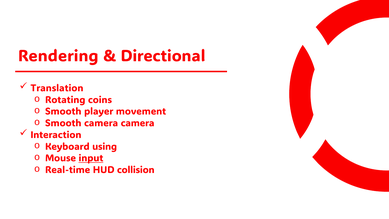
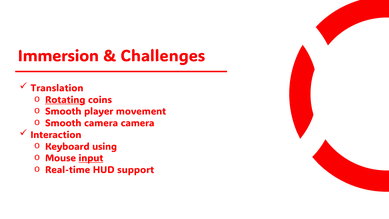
Rendering: Rendering -> Immersion
Directional: Directional -> Challenges
Rotating underline: none -> present
collision: collision -> support
